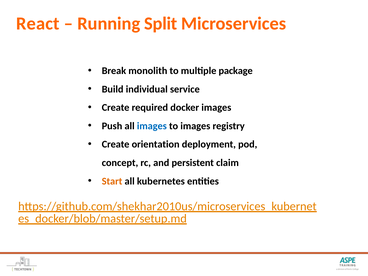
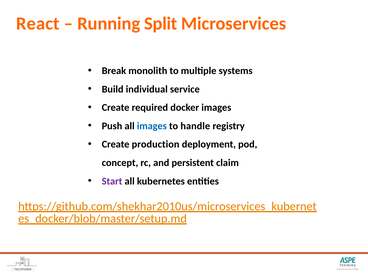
package: package -> systems
to images: images -> handle
orientation: orientation -> production
Start colour: orange -> purple
